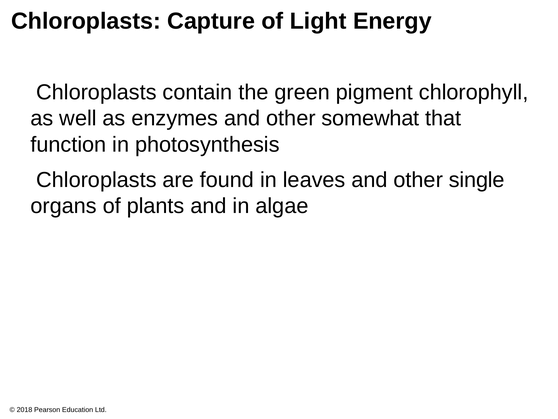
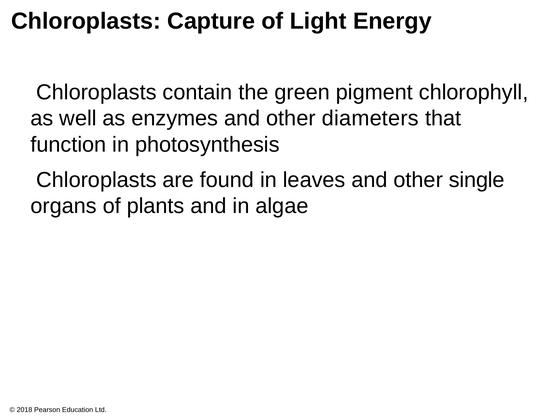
somewhat: somewhat -> diameters
